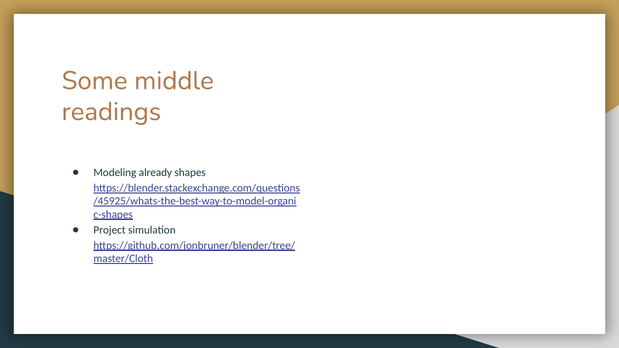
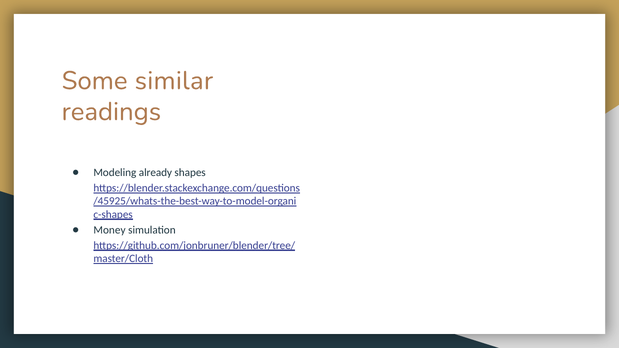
middle: middle -> similar
Project: Project -> Money
